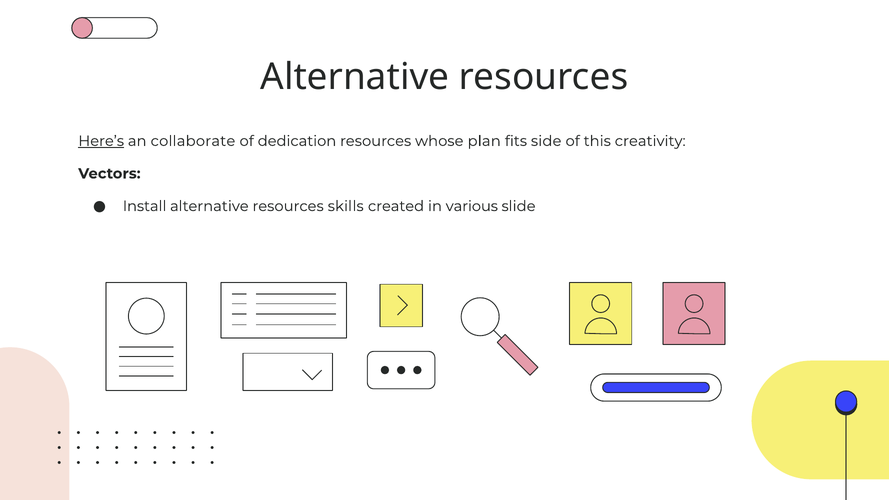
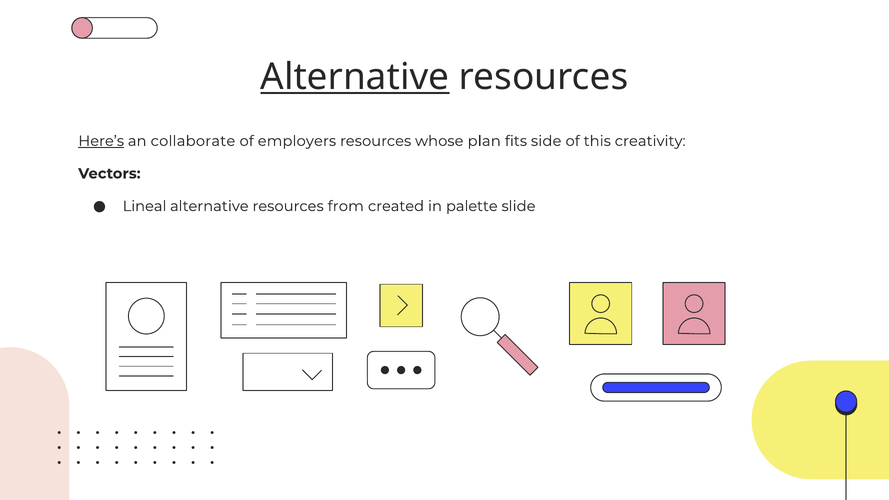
Alternative at (355, 77) underline: none -> present
dedication: dedication -> employers
Install: Install -> Lineal
skills: skills -> from
various: various -> palette
